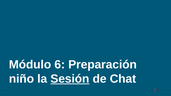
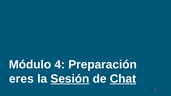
6: 6 -> 4
niño: niño -> eres
Chat underline: none -> present
